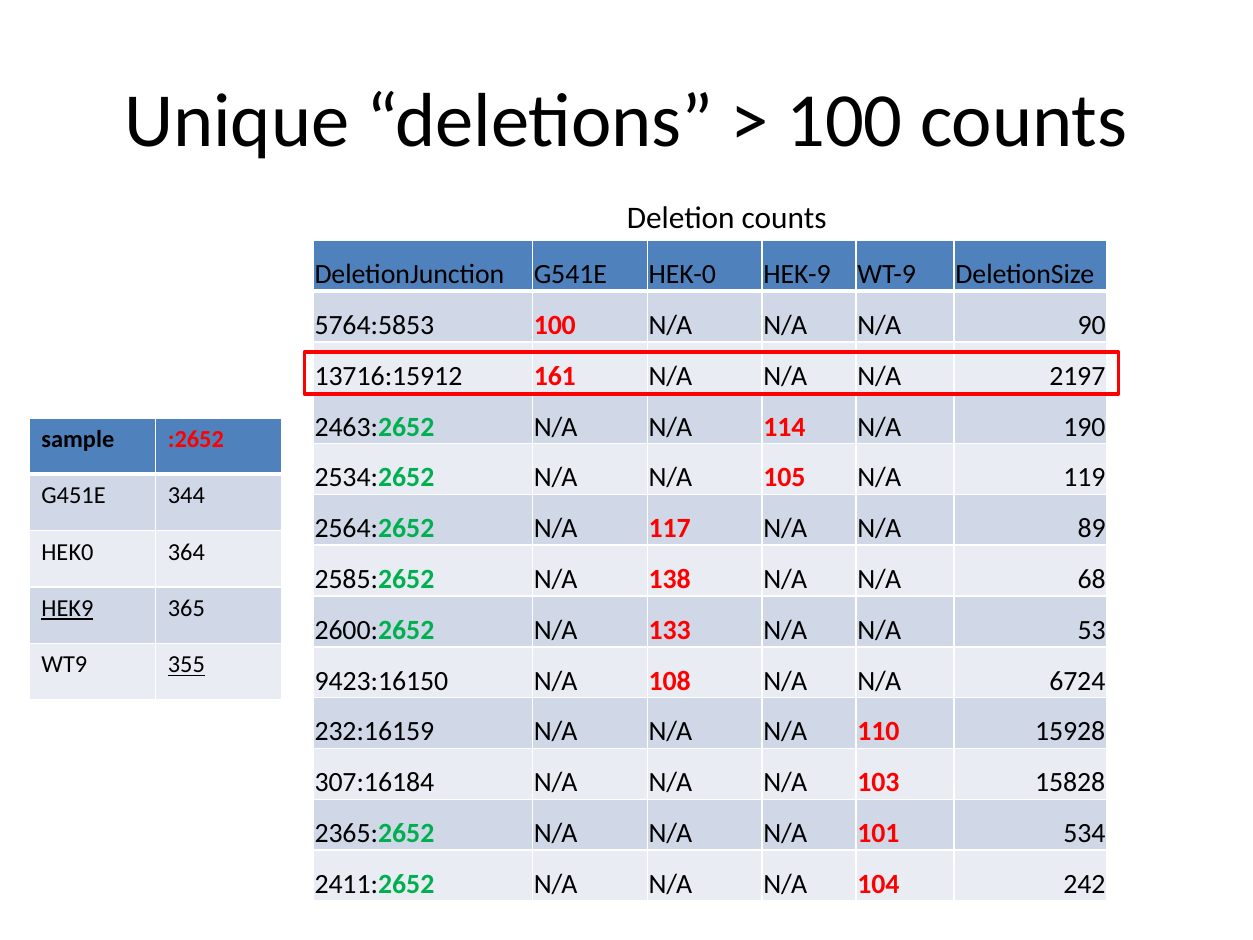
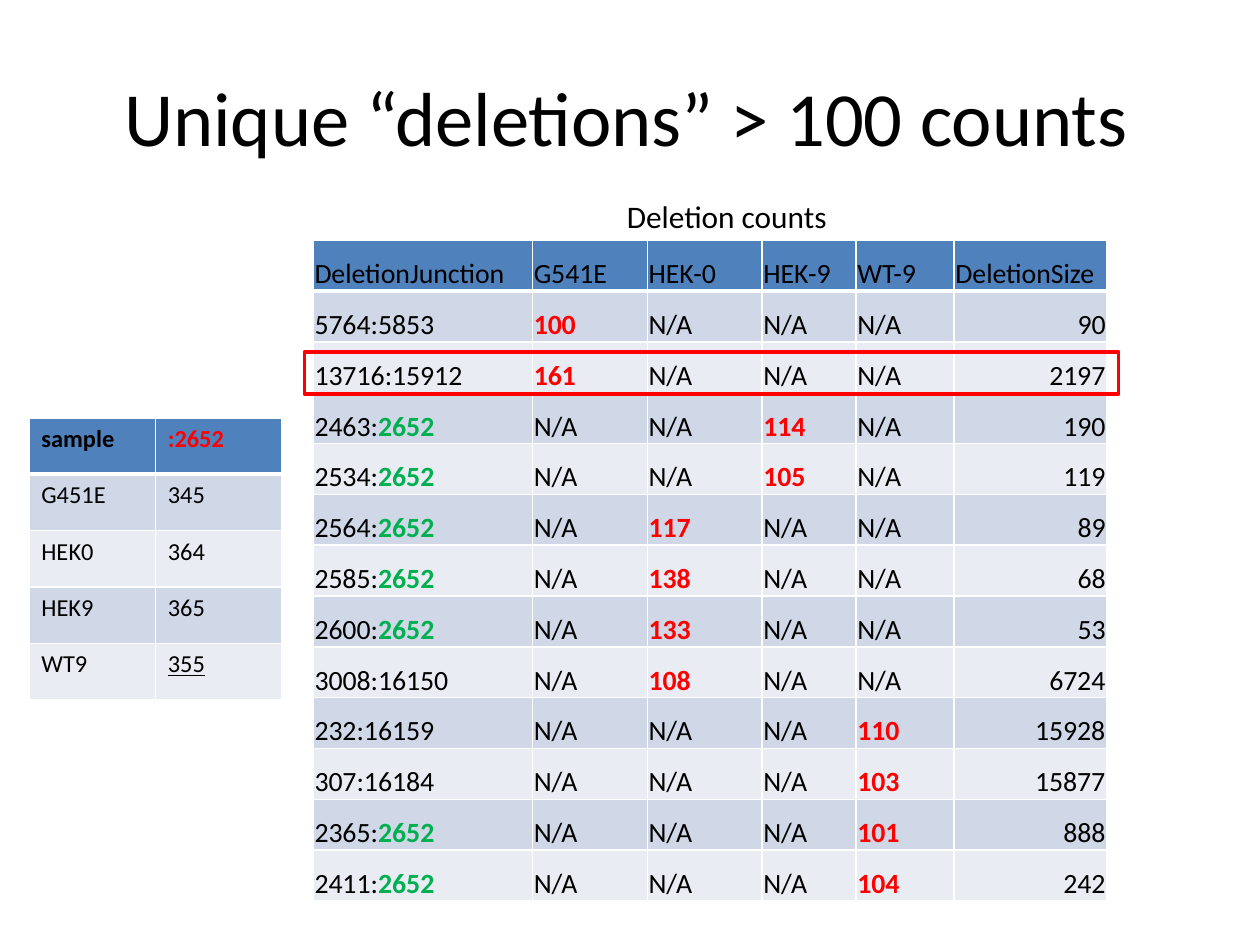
344: 344 -> 345
HEK9 underline: present -> none
9423:16150: 9423:16150 -> 3008:16150
15828: 15828 -> 15877
534: 534 -> 888
